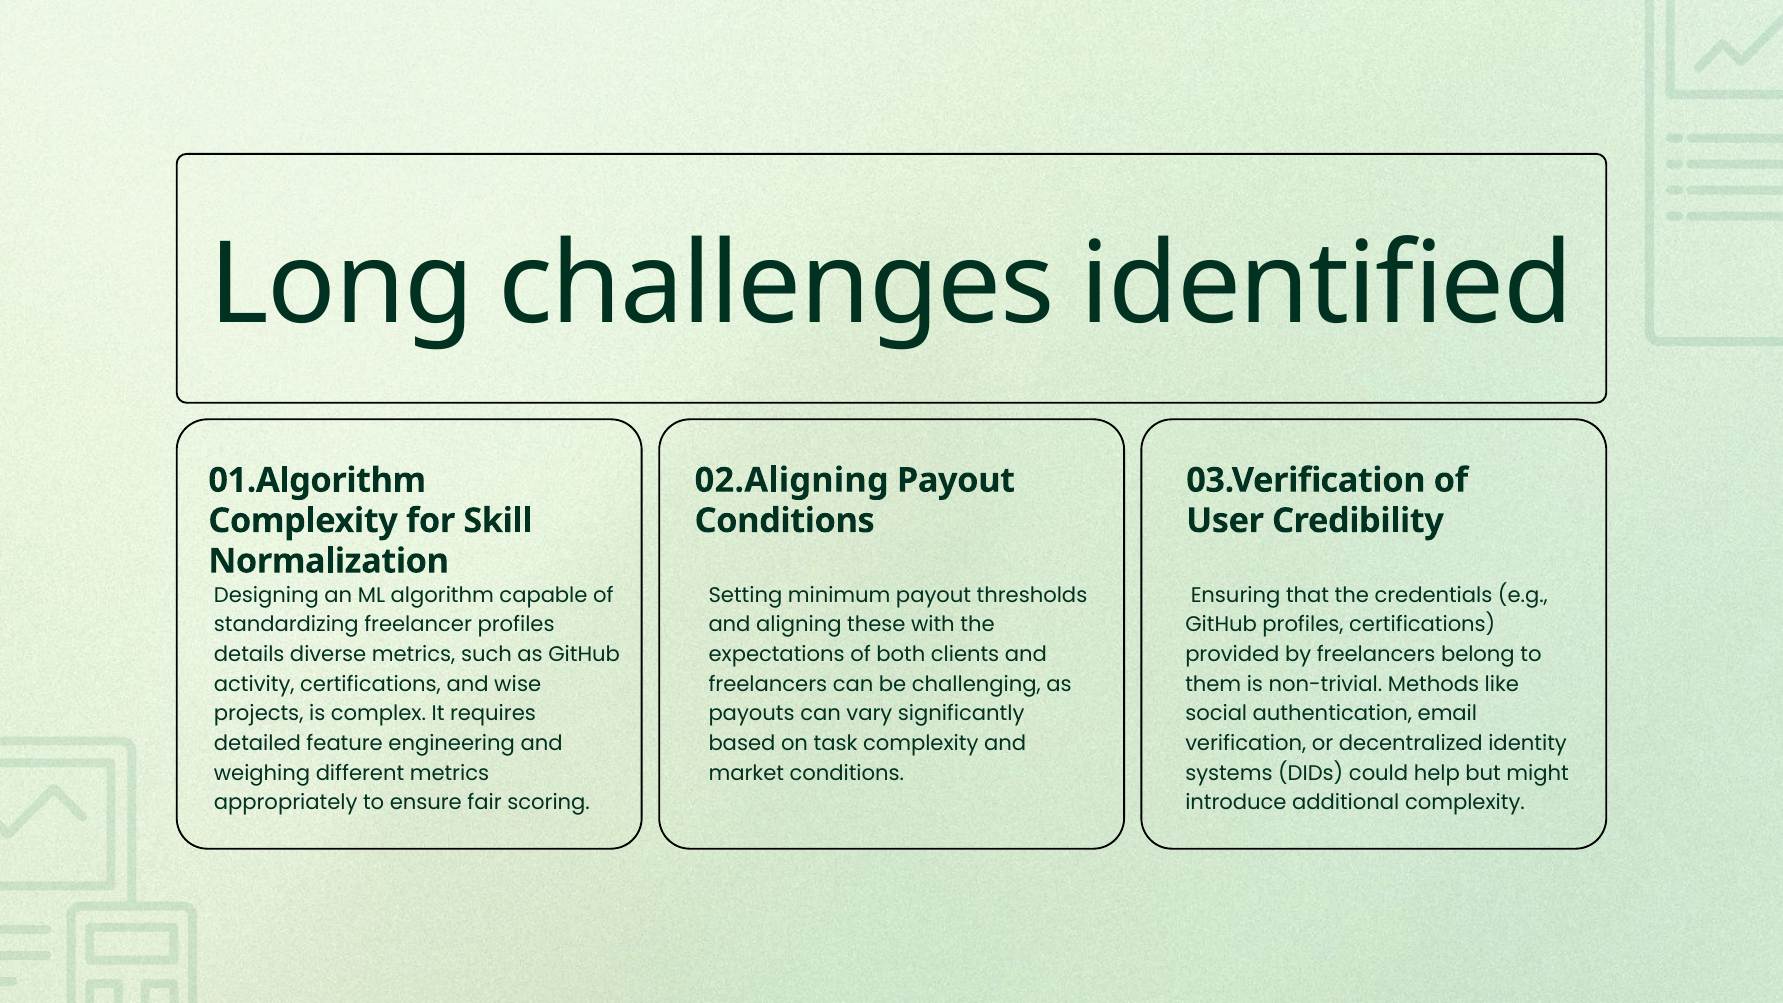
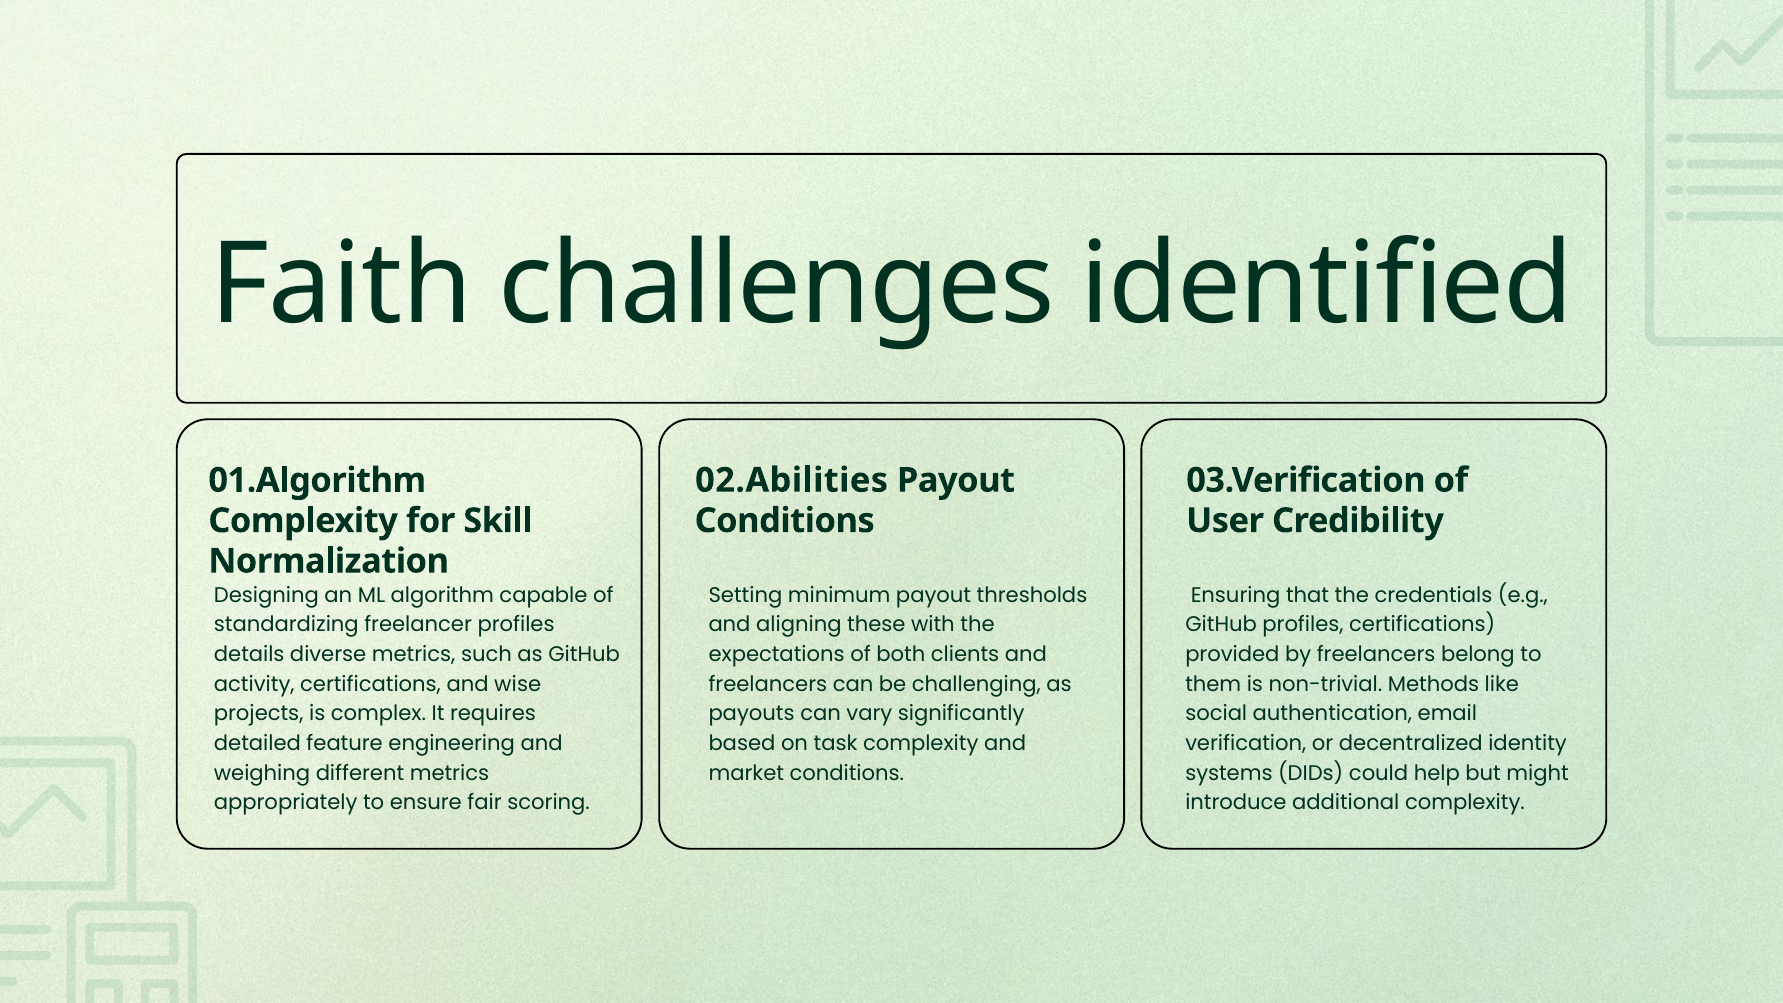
Long: Long -> Faith
02.Aligning: 02.Aligning -> 02.Abilities
